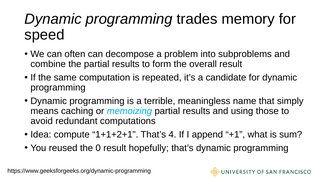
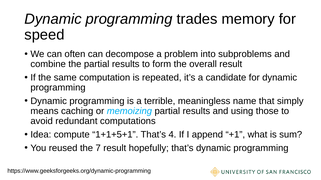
1+1+2+1: 1+1+2+1 -> 1+1+5+1
0: 0 -> 7
